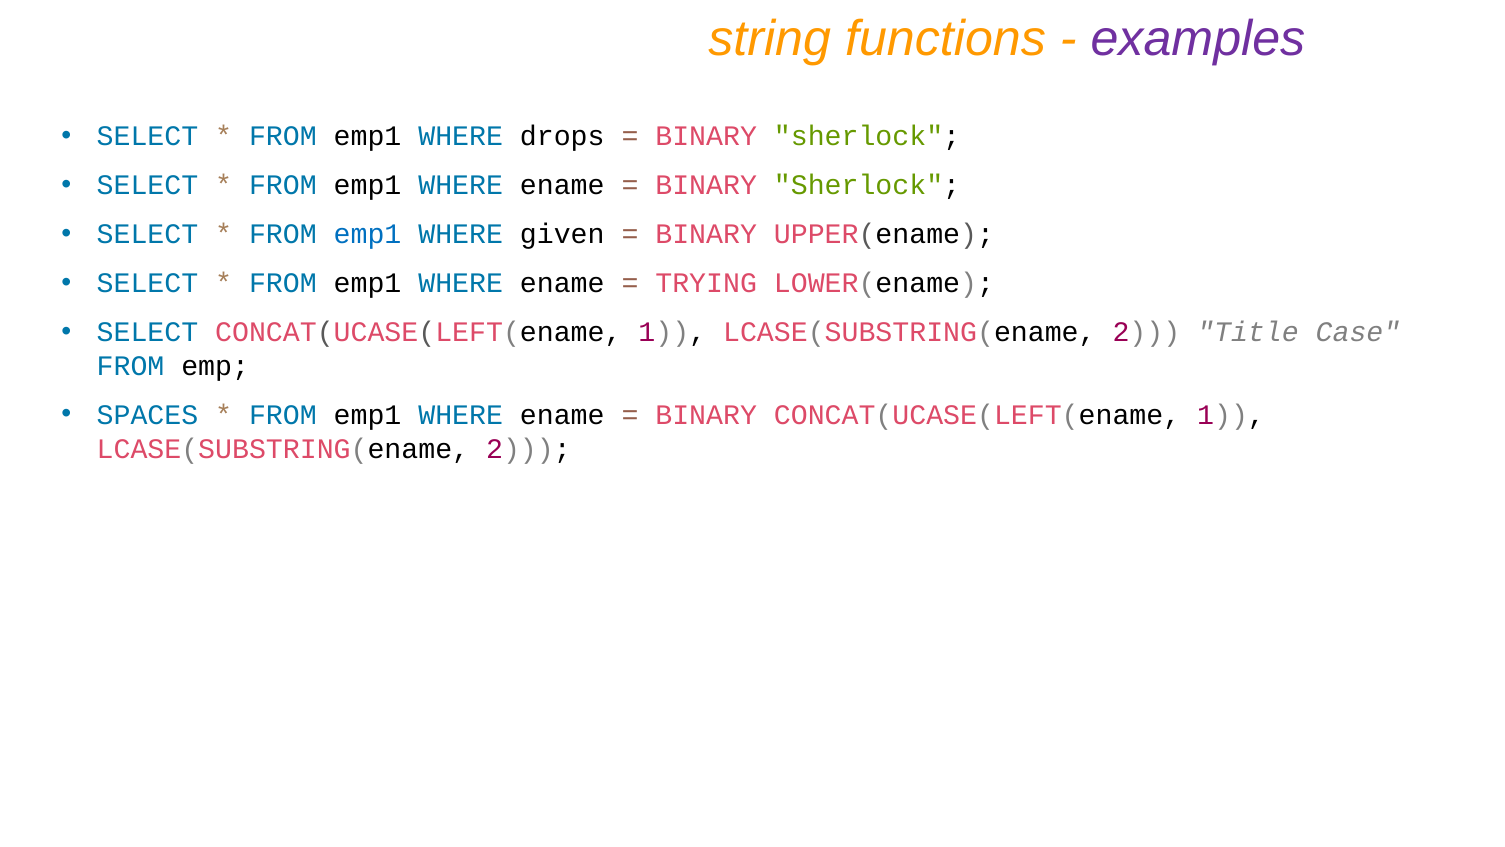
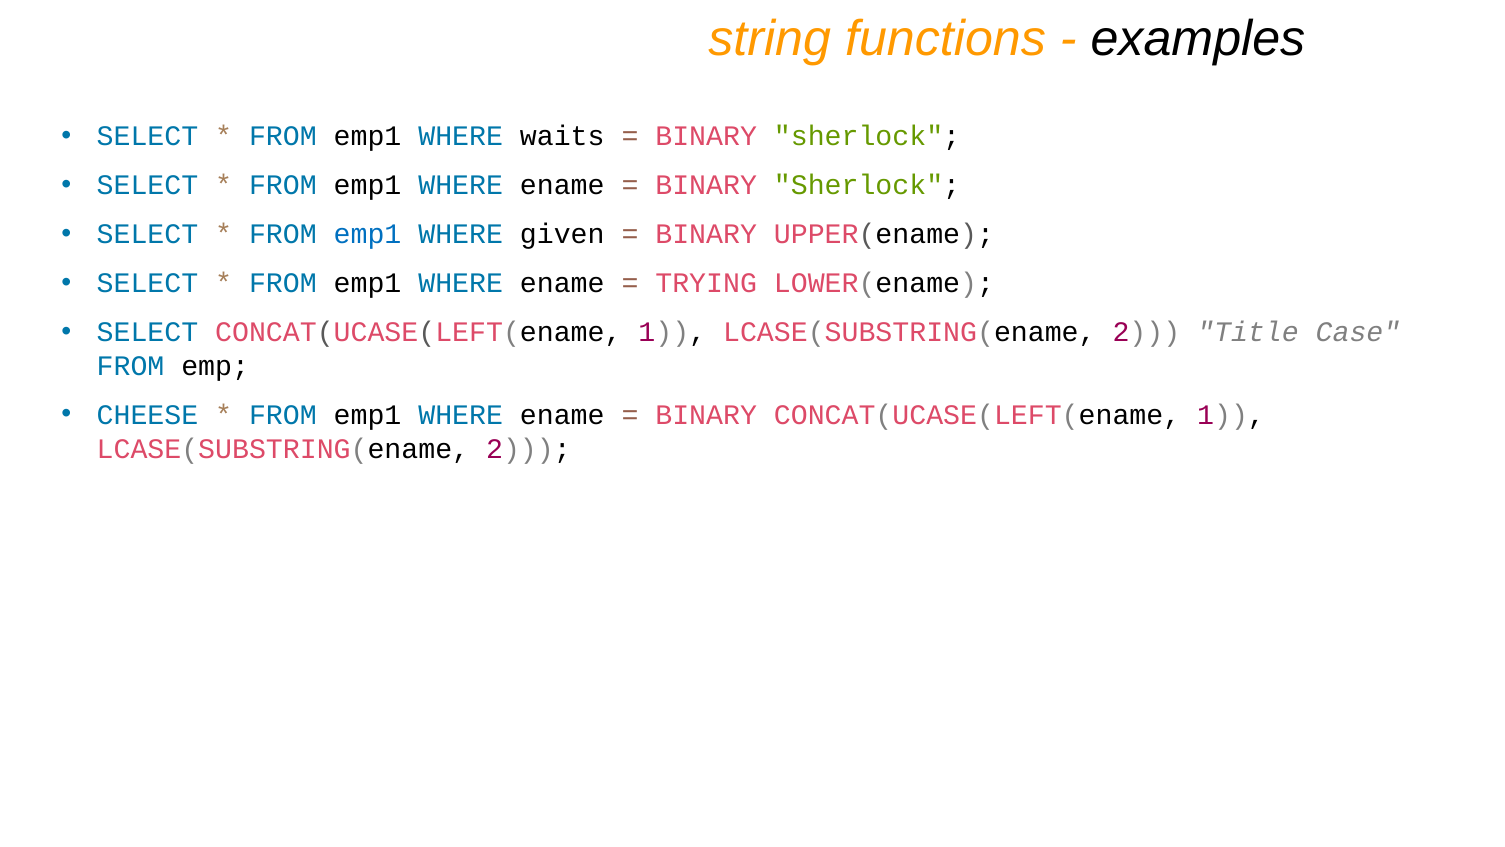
examples colour: purple -> black
drops: drops -> waits
SPACES: SPACES -> CHEESE
